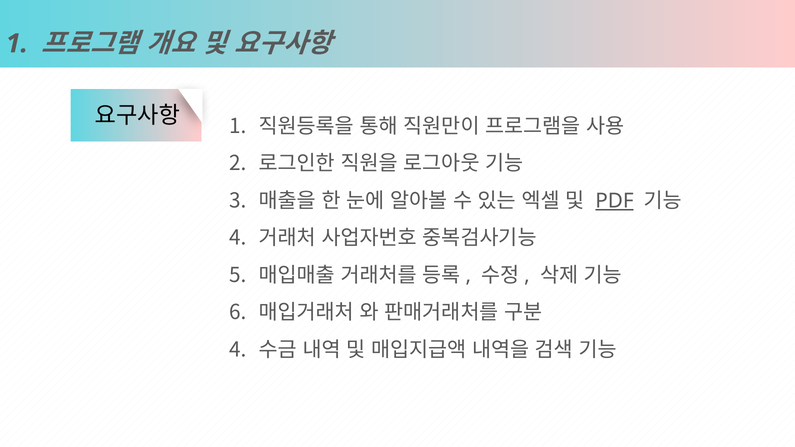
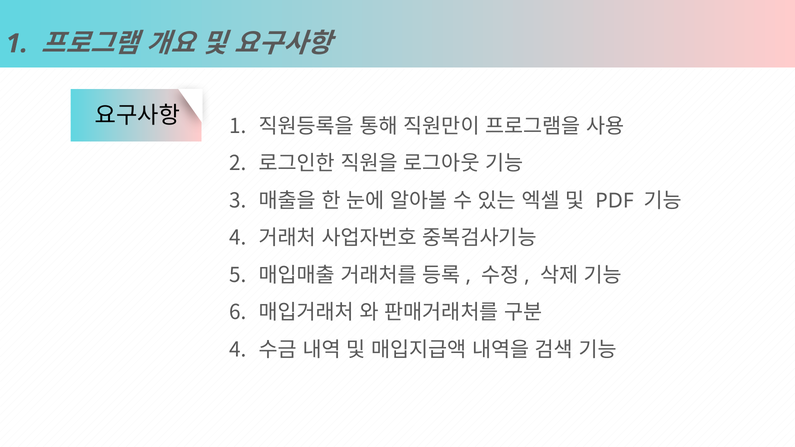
PDF underline: present -> none
